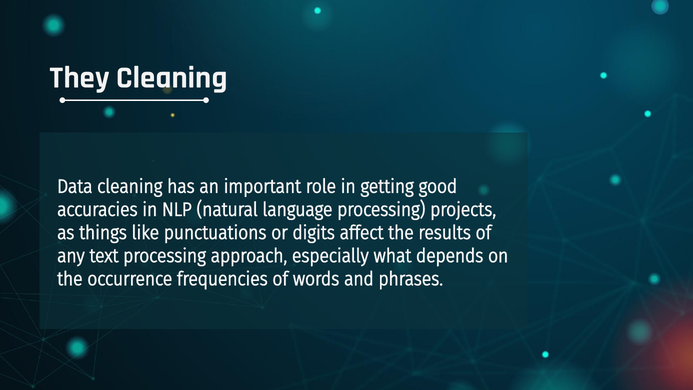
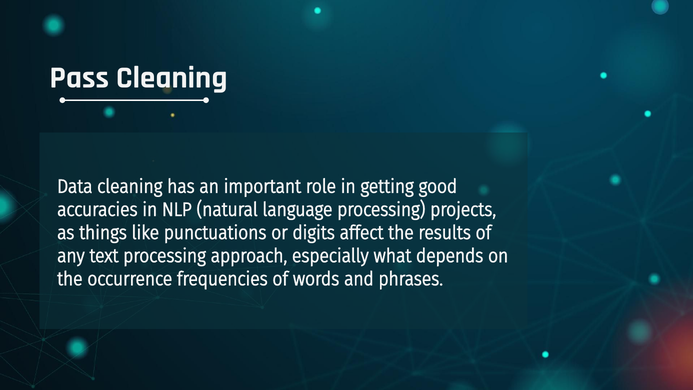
They: They -> Pass
